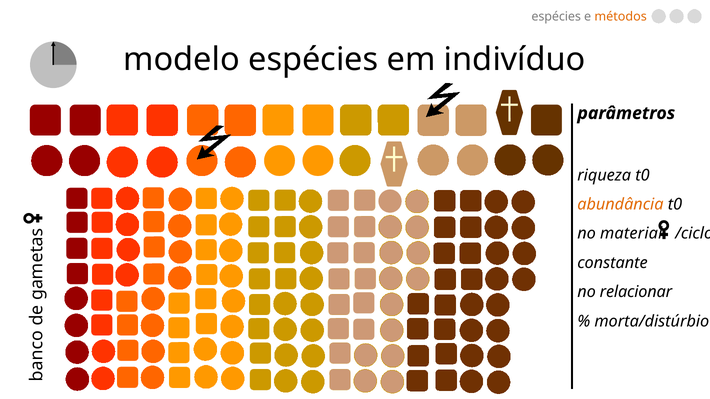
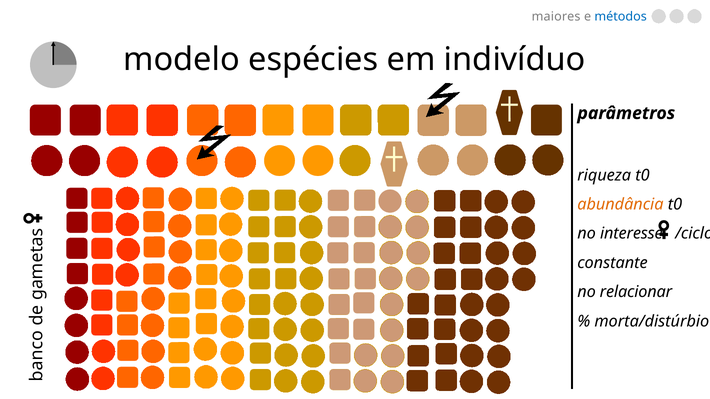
espécies at (556, 17): espécies -> maiores
métodos colour: orange -> blue
material: material -> interesse
